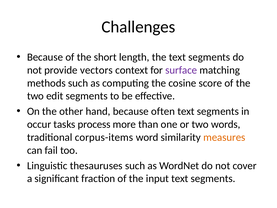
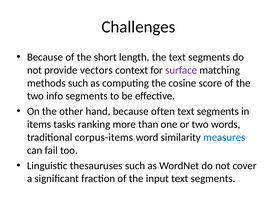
edit: edit -> info
occur: occur -> items
process: process -> ranking
measures colour: orange -> blue
